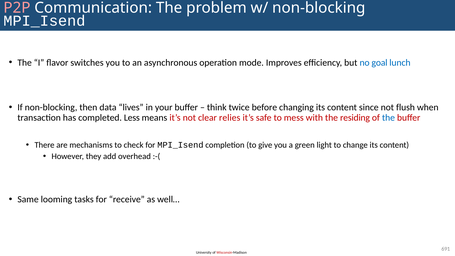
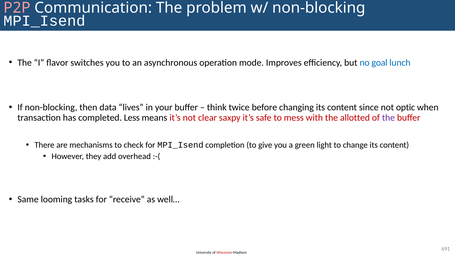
flush: flush -> optic
relies: relies -> saxpy
residing: residing -> allotted
the at (388, 118) colour: blue -> purple
